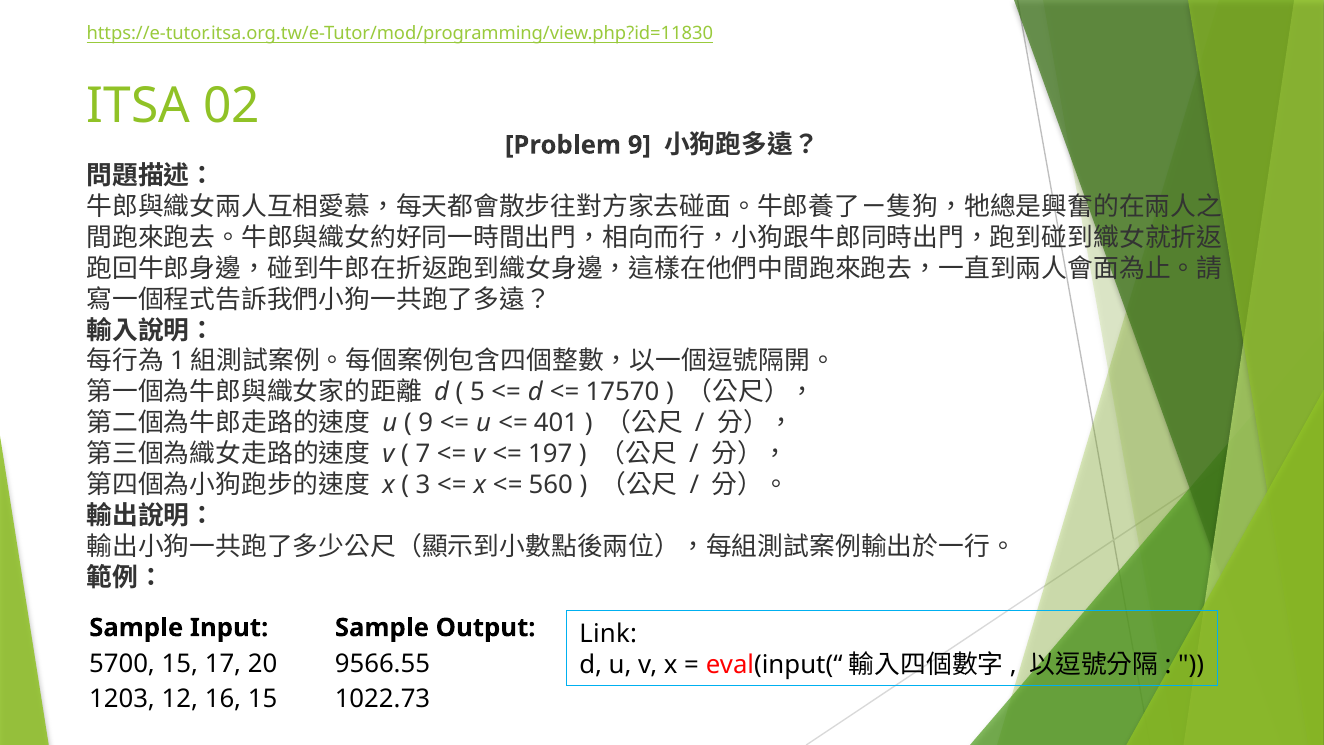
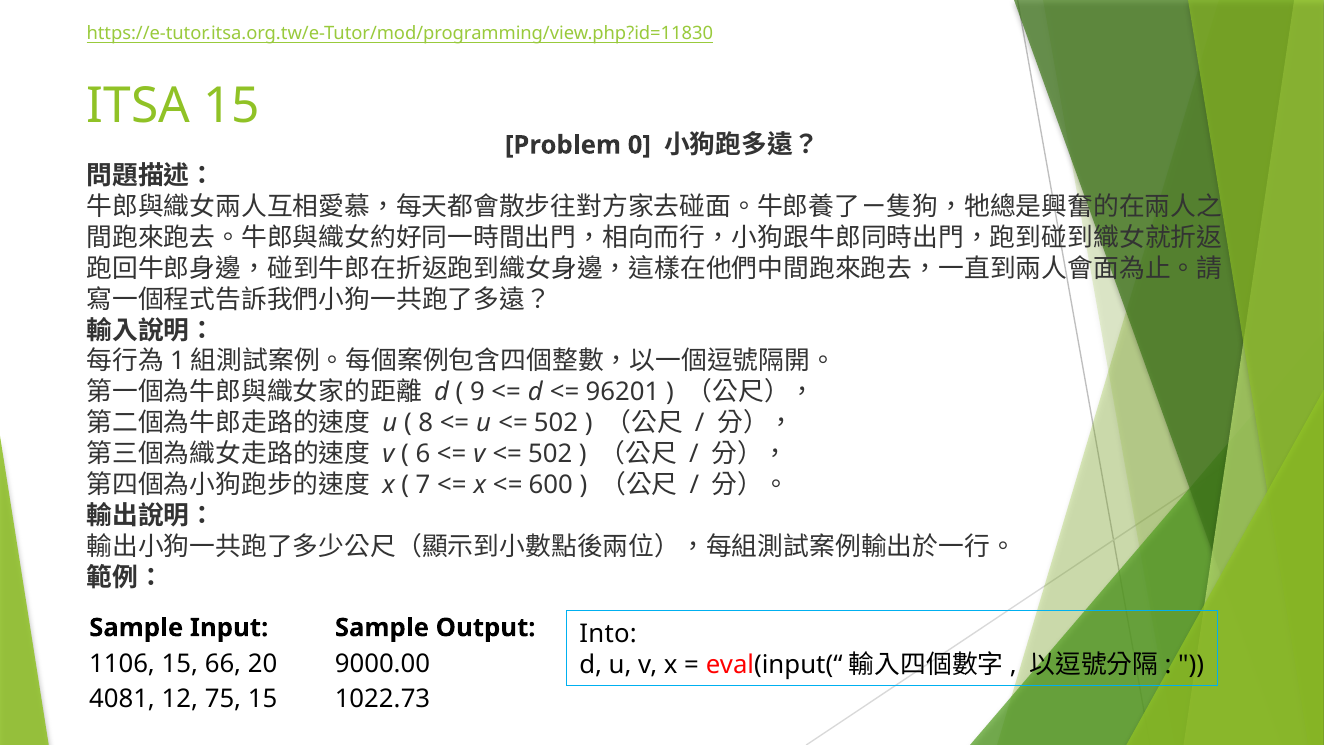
ITSA 02: 02 -> 15
Problem 9: 9 -> 0
5: 5 -> 9
17570: 17570 -> 96201
9 at (426, 423): 9 -> 8
401 at (556, 423): 401 -> 502
7: 7 -> 6
197 at (550, 454): 197 -> 502
3: 3 -> 7
560: 560 -> 600
Link: Link -> Into
5700: 5700 -> 1106
17: 17 -> 66
9566.55: 9566.55 -> 9000.00
1203: 1203 -> 4081
16: 16 -> 75
